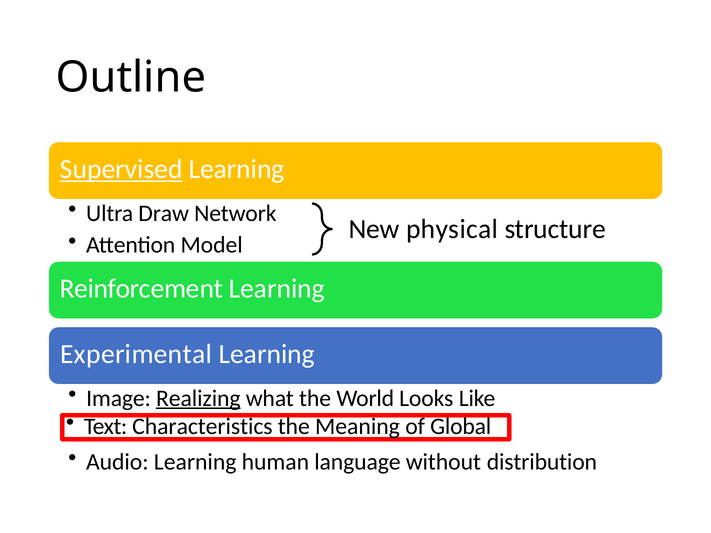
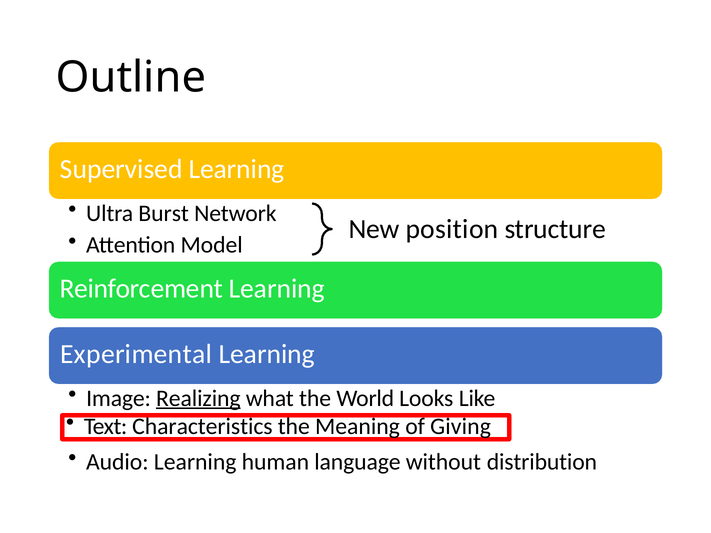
Supervised underline: present -> none
Draw: Draw -> Burst
physical: physical -> position
Global: Global -> Giving
